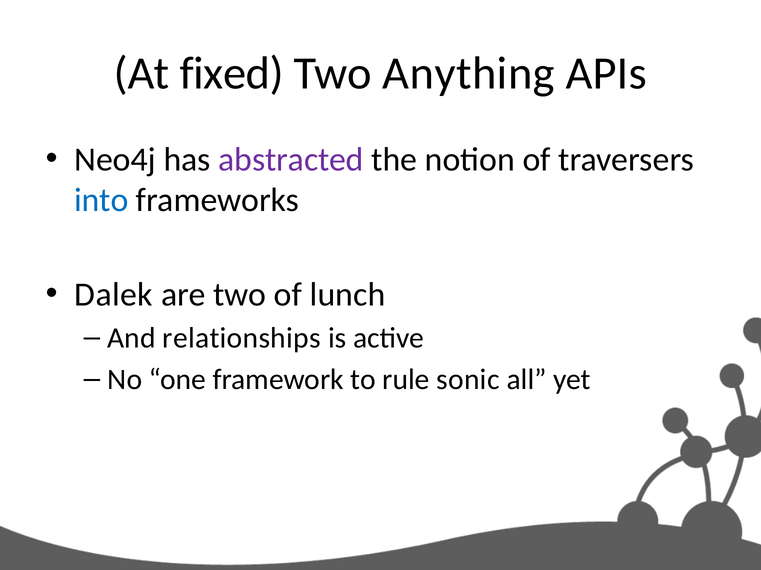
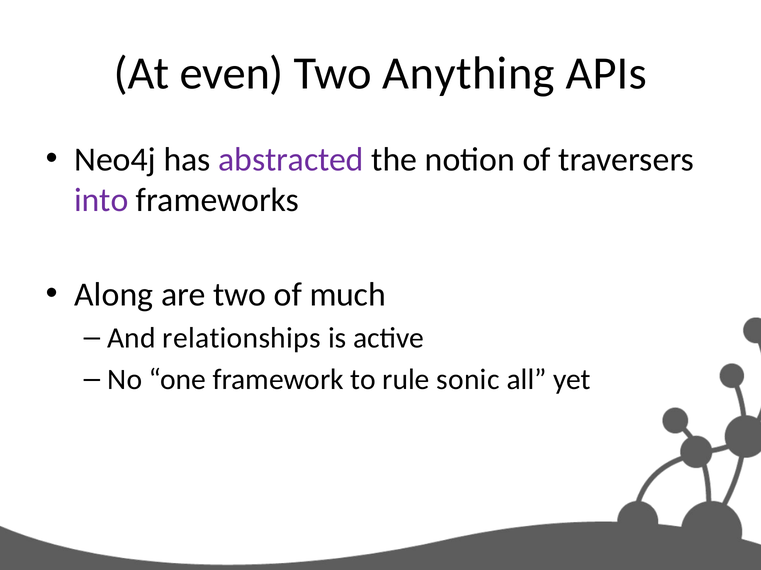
fixed: fixed -> even
into colour: blue -> purple
Dalek: Dalek -> Along
lunch: lunch -> much
